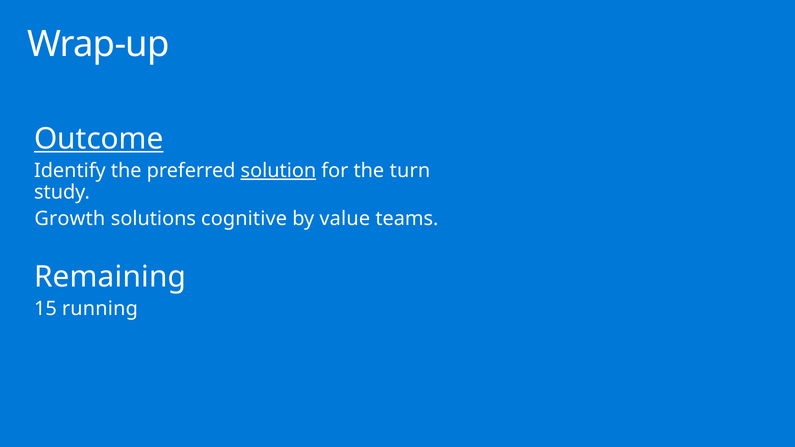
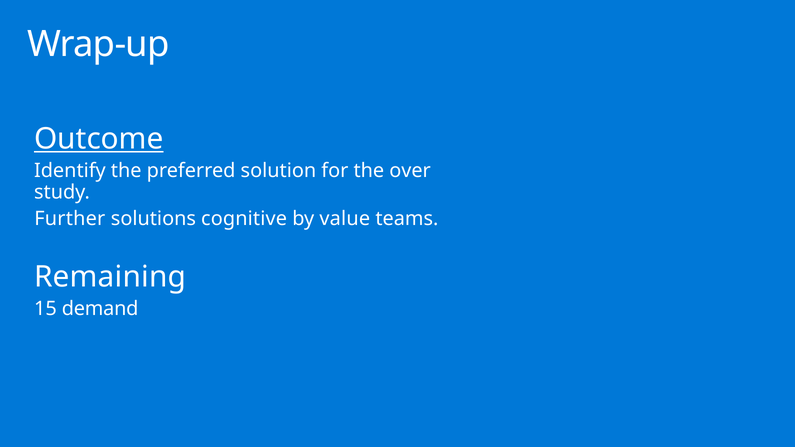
solution underline: present -> none
turn: turn -> over
Growth: Growth -> Further
running: running -> demand
